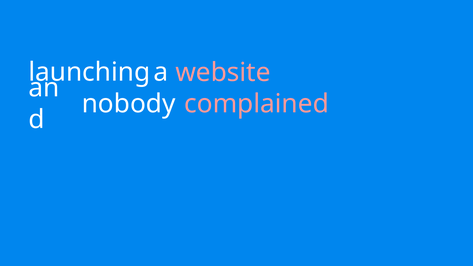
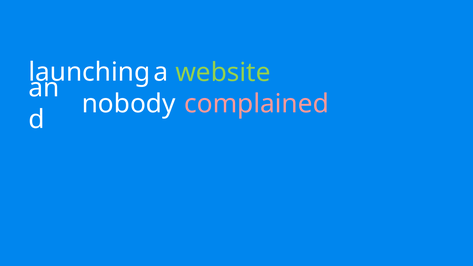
website colour: pink -> light green
